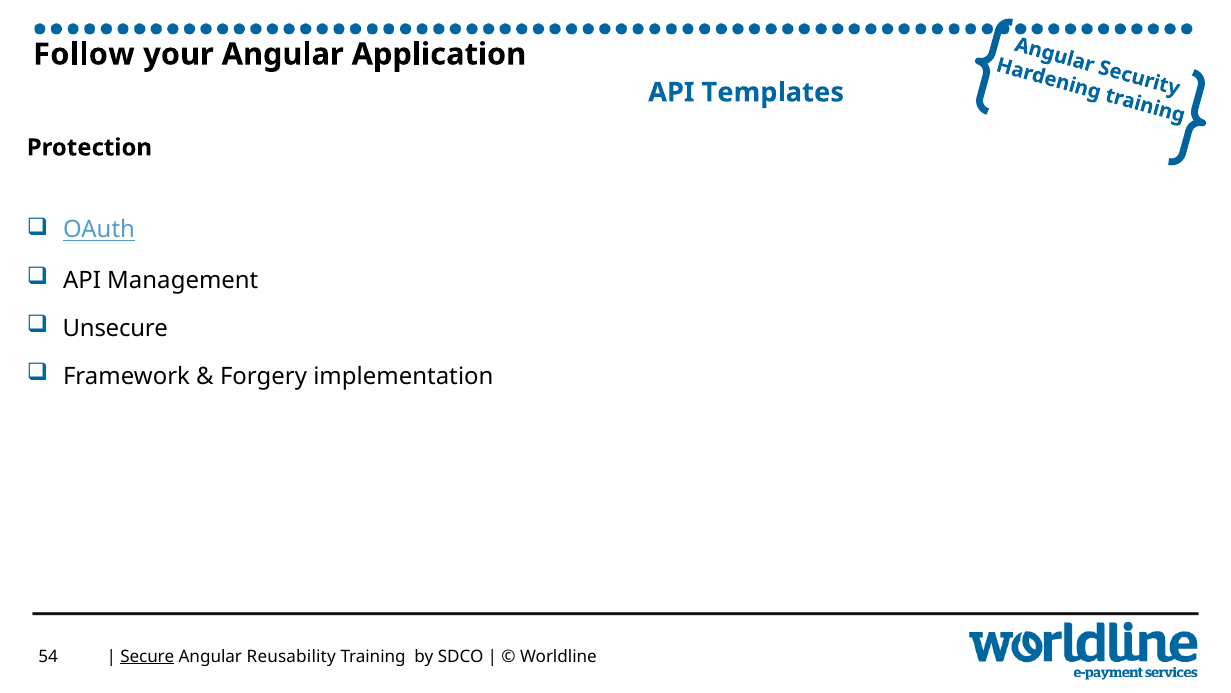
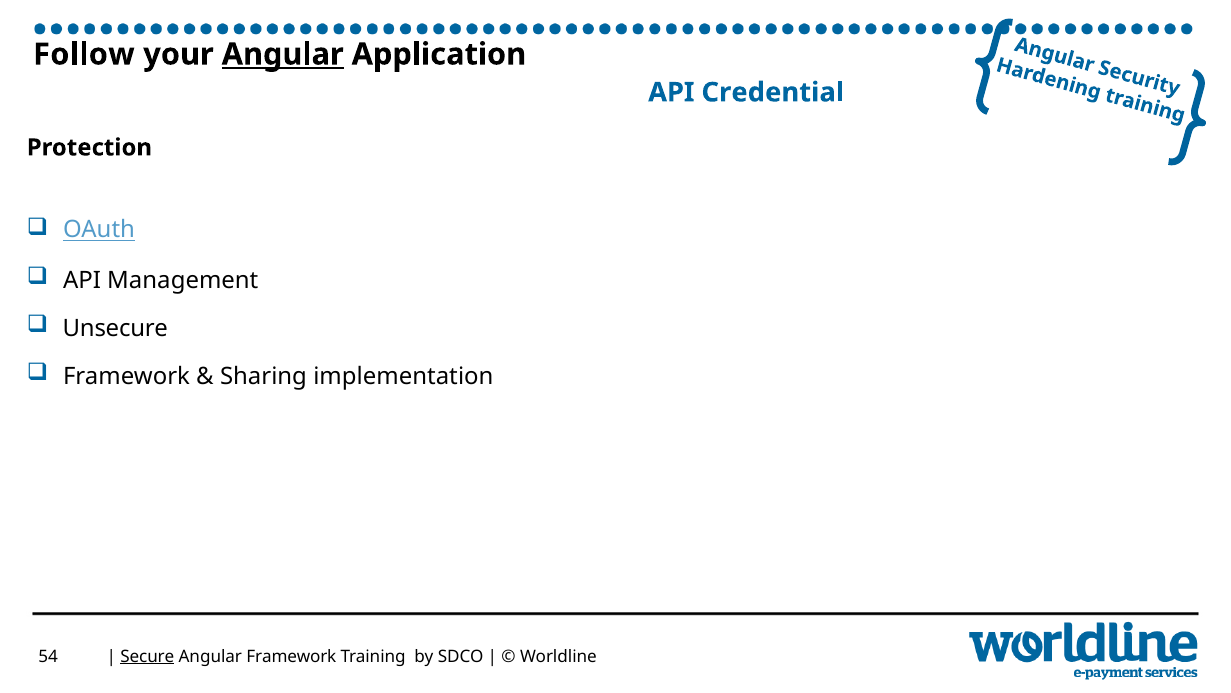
Angular at (283, 54) underline: none -> present
Templates: Templates -> Credential
Forgery: Forgery -> Sharing
Angular Reusability: Reusability -> Framework
